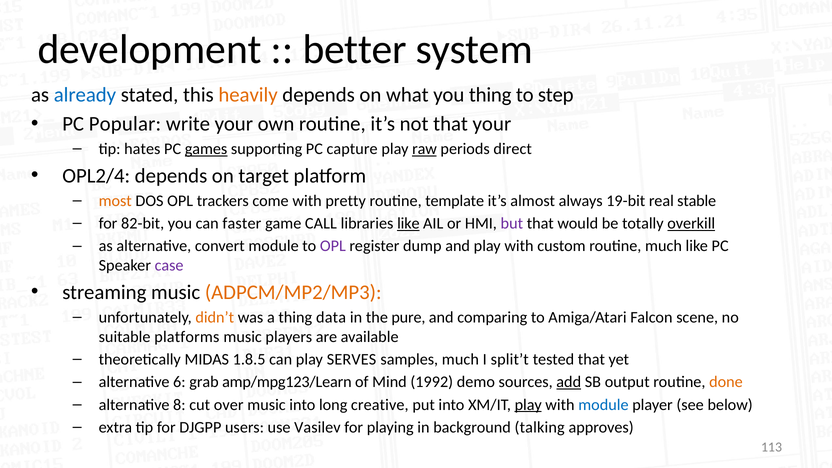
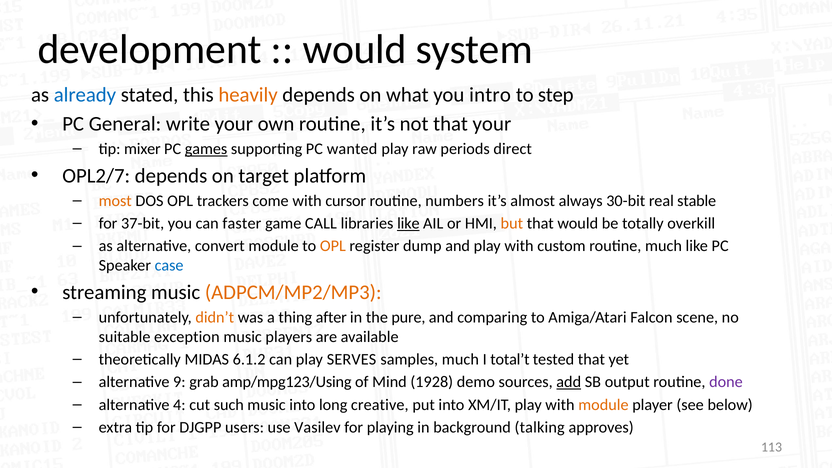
better at (355, 50): better -> would
you thing: thing -> intro
Popular: Popular -> General
hates: hates -> mixer
capture: capture -> wanted
raw underline: present -> none
OPL2/4: OPL2/4 -> OPL2/7
pretty: pretty -> cursor
template: template -> numbers
19-bit: 19-bit -> 30-bit
82-bit: 82-bit -> 37-bit
but colour: purple -> orange
overkill underline: present -> none
OPL at (333, 246) colour: purple -> orange
case colour: purple -> blue
data: data -> after
platforms: platforms -> exception
1.8.5: 1.8.5 -> 6.1.2
split’t: split’t -> total’t
6: 6 -> 9
amp/mpg123/Learn: amp/mpg123/Learn -> amp/mpg123/Using
1992: 1992 -> 1928
done colour: orange -> purple
8: 8 -> 4
over: over -> such
play at (528, 405) underline: present -> none
module at (603, 405) colour: blue -> orange
